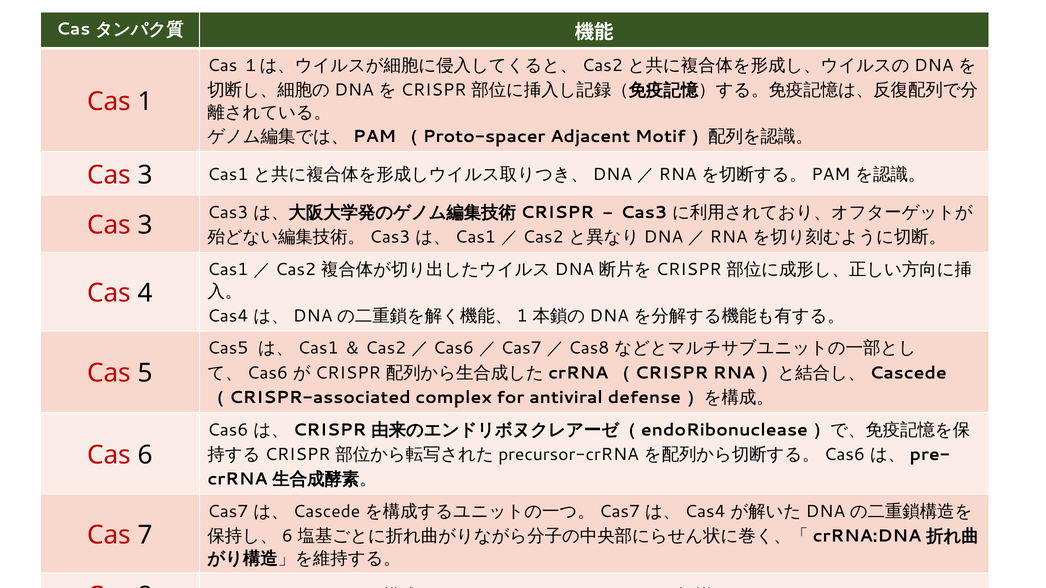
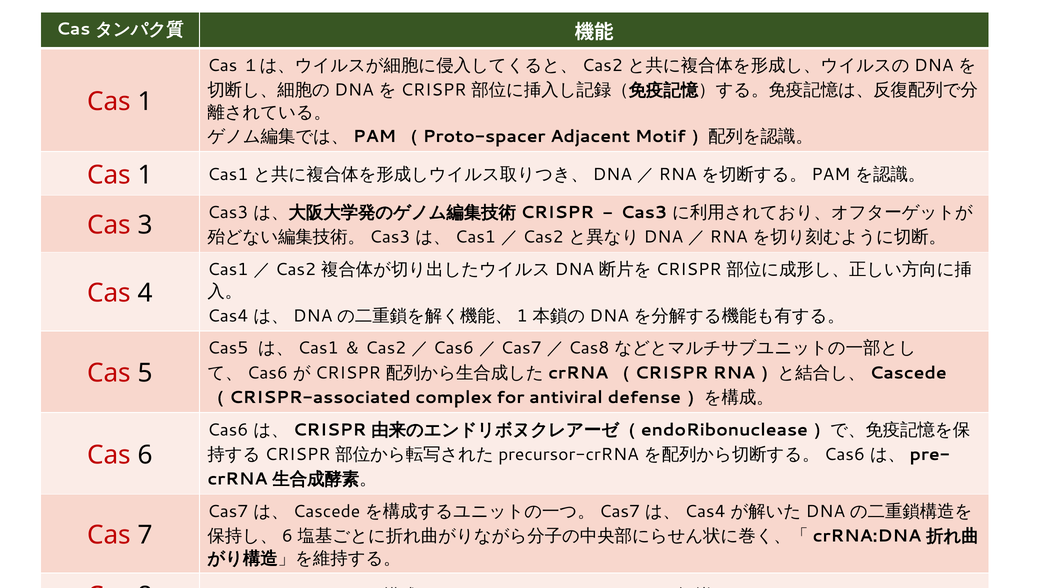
3 at (145, 175): 3 -> 1
